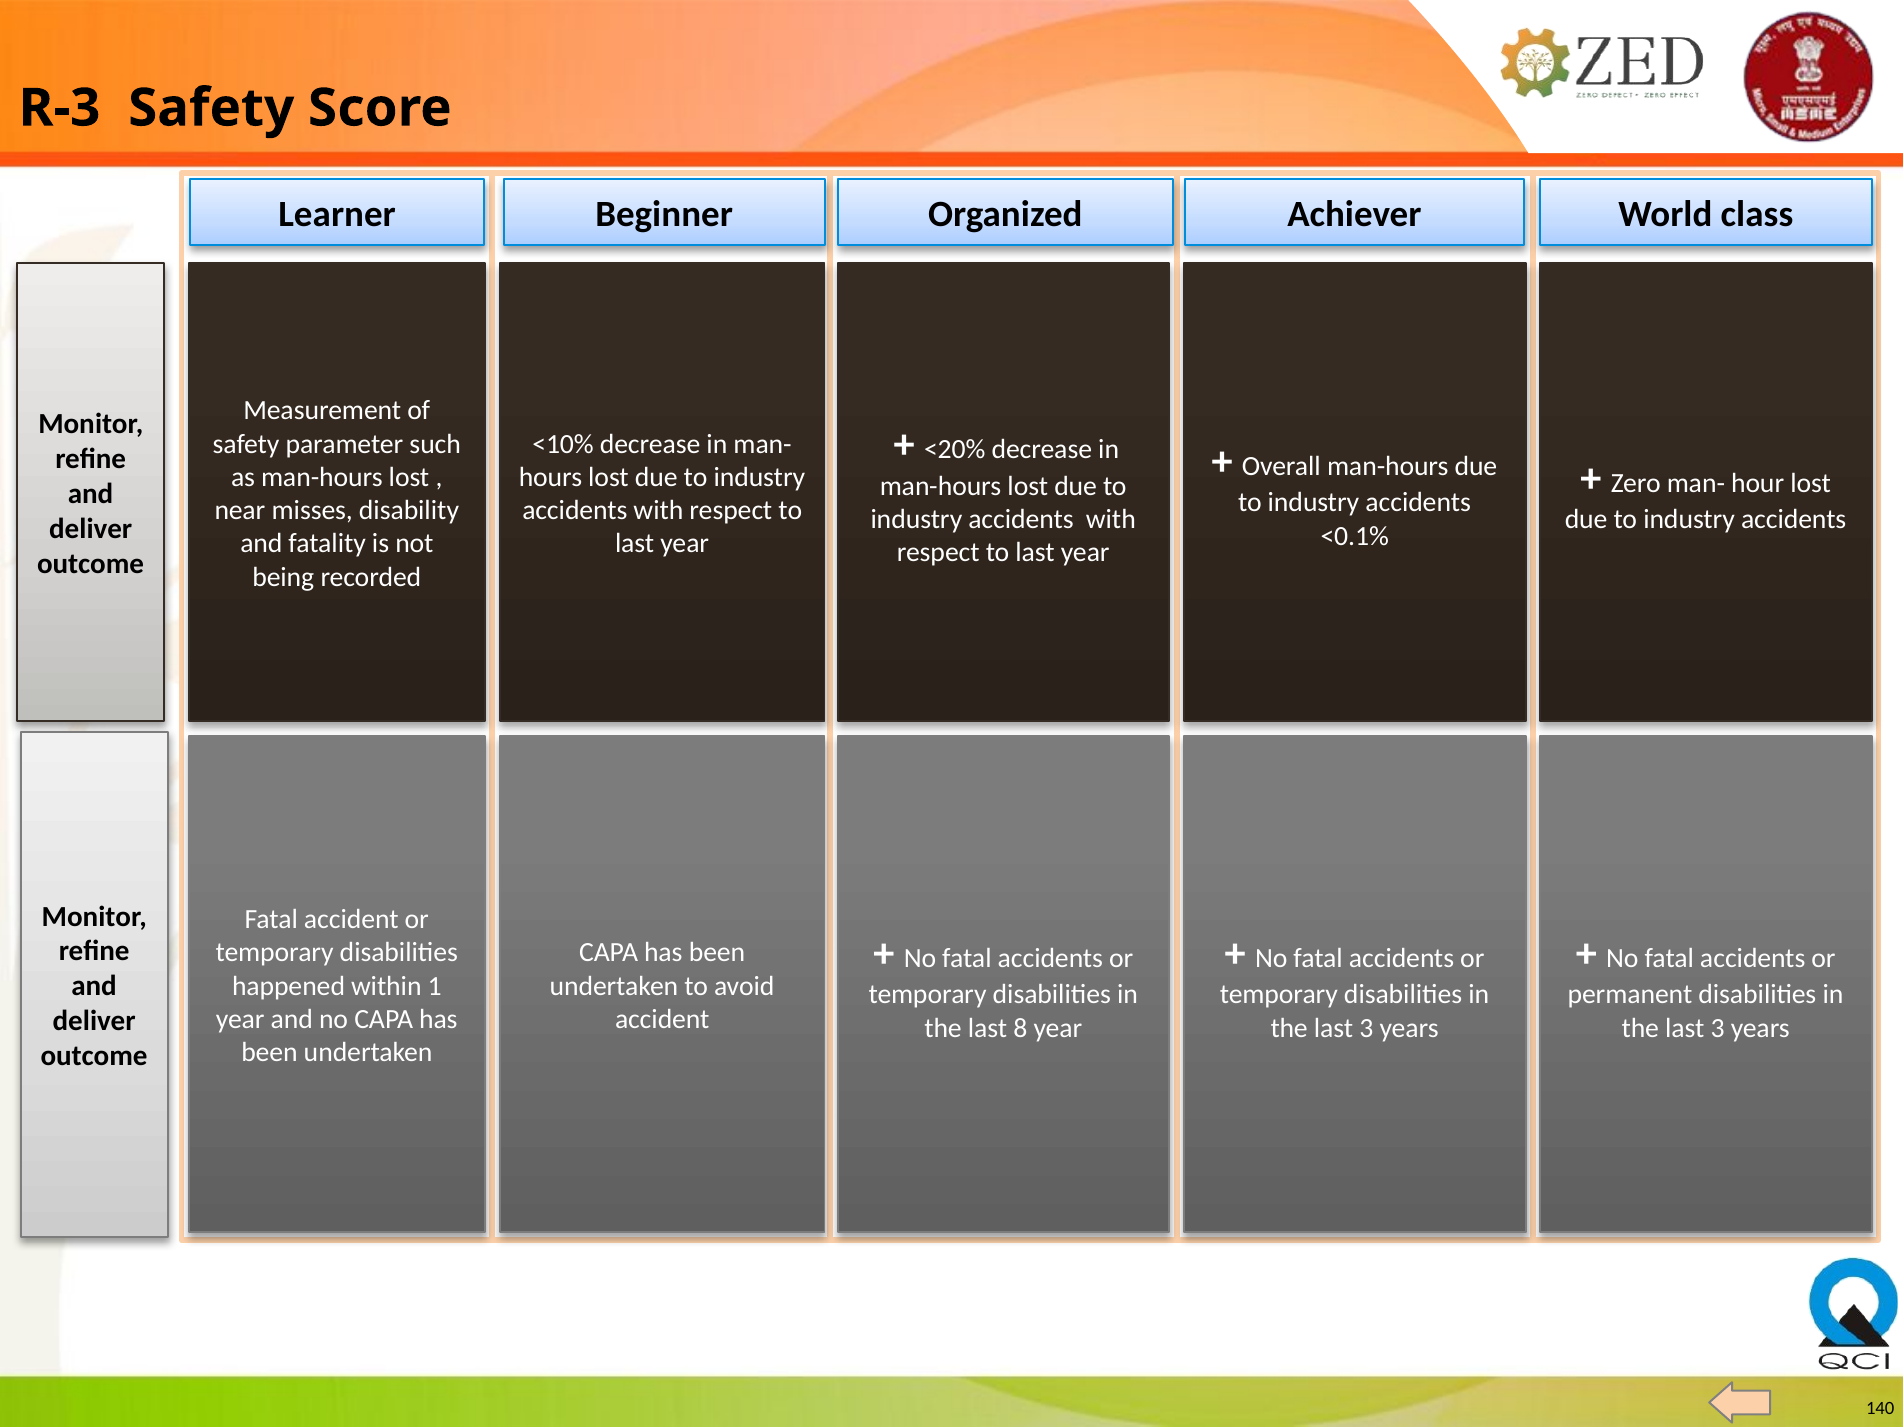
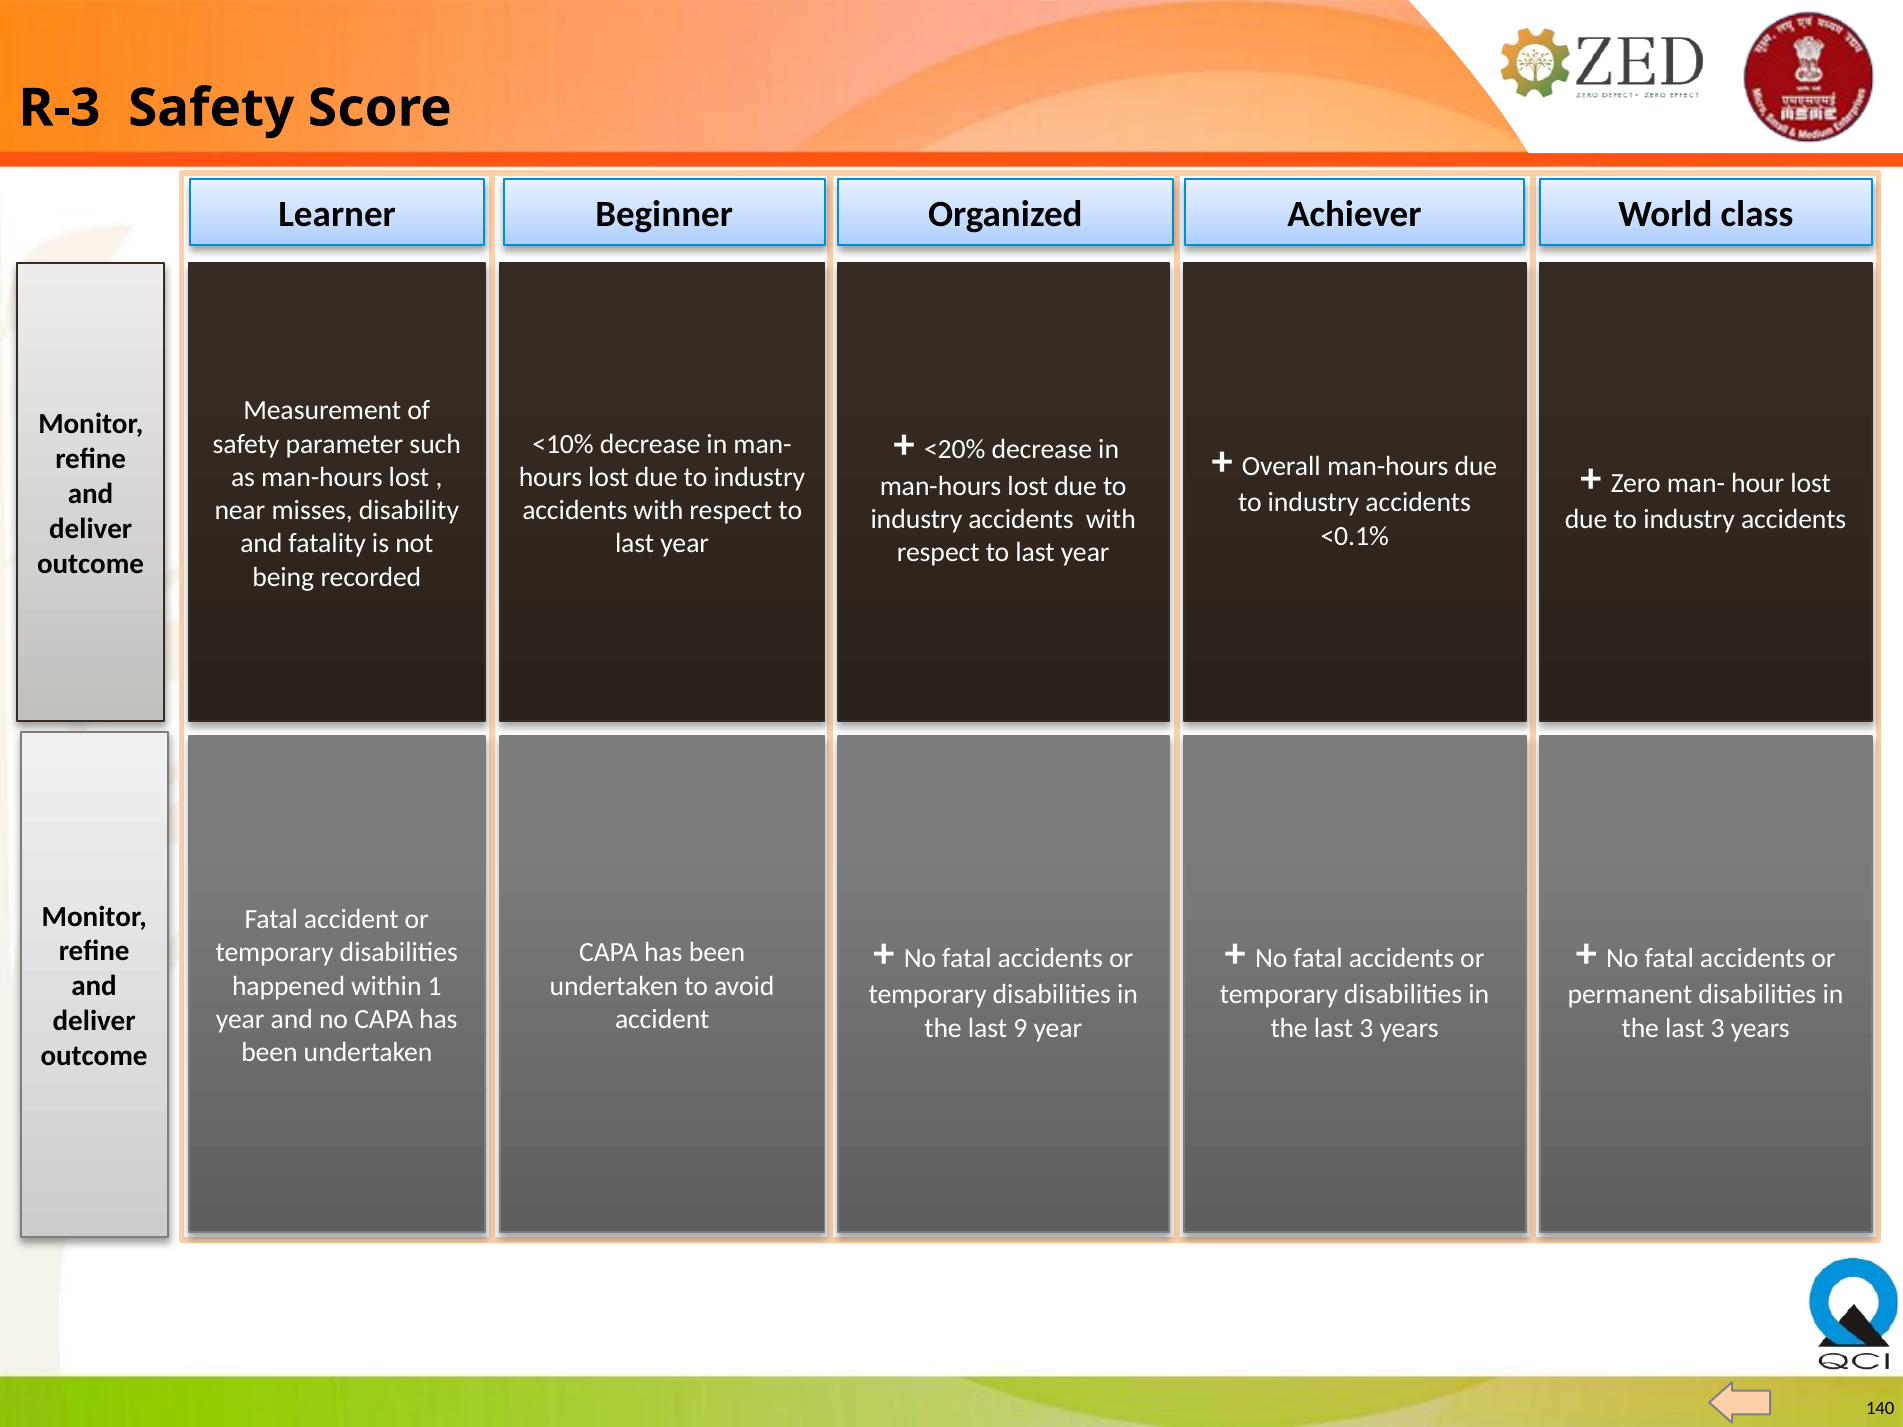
8: 8 -> 9
